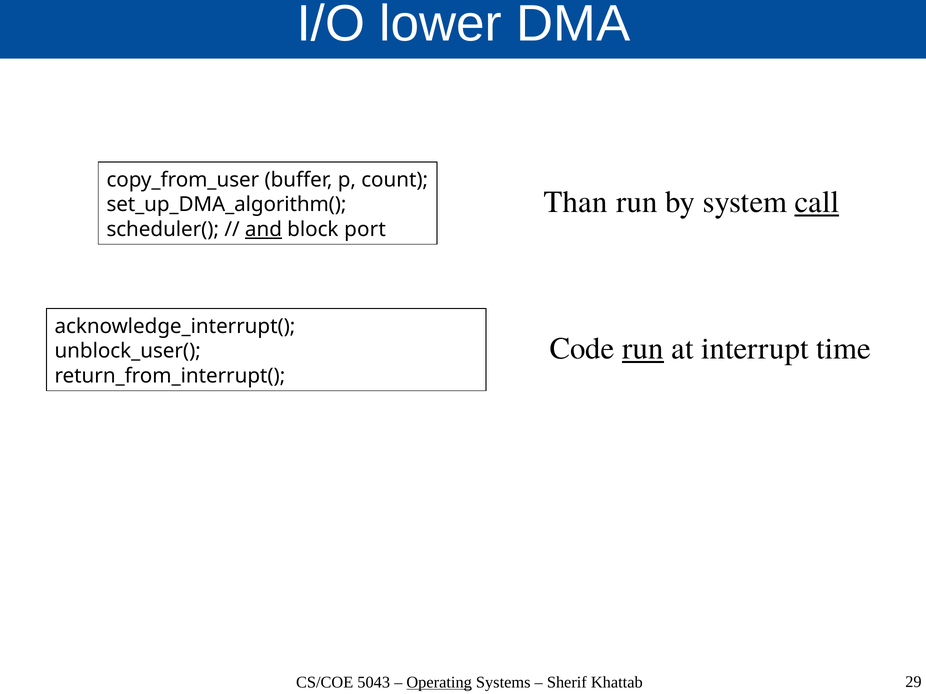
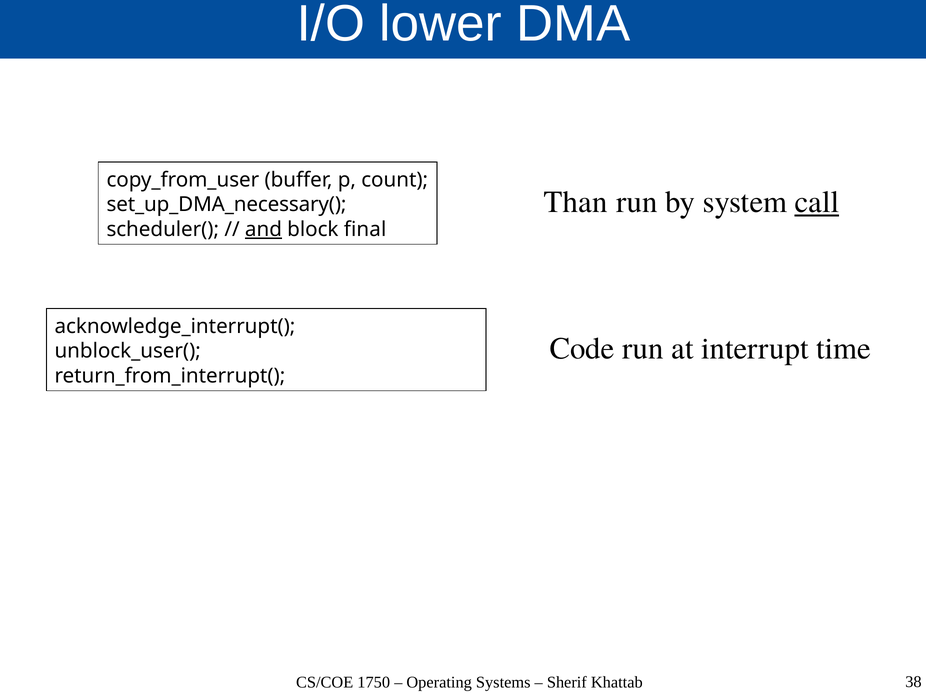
set_up_DMA_algorithm(: set_up_DMA_algorithm( -> set_up_DMA_necessary(
port: port -> final
run at (643, 349) underline: present -> none
5043: 5043 -> 1750
Operating underline: present -> none
29: 29 -> 38
